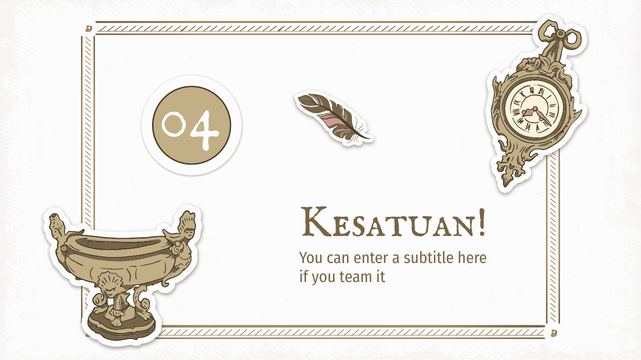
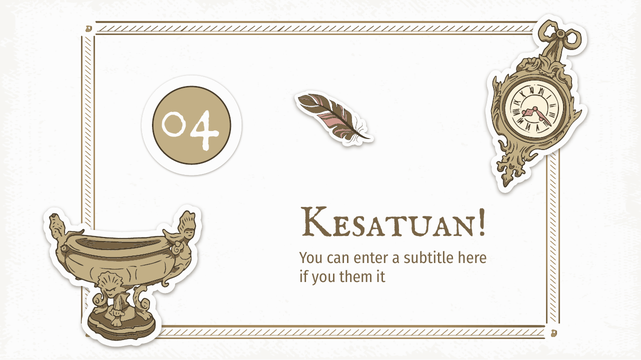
team: team -> them
